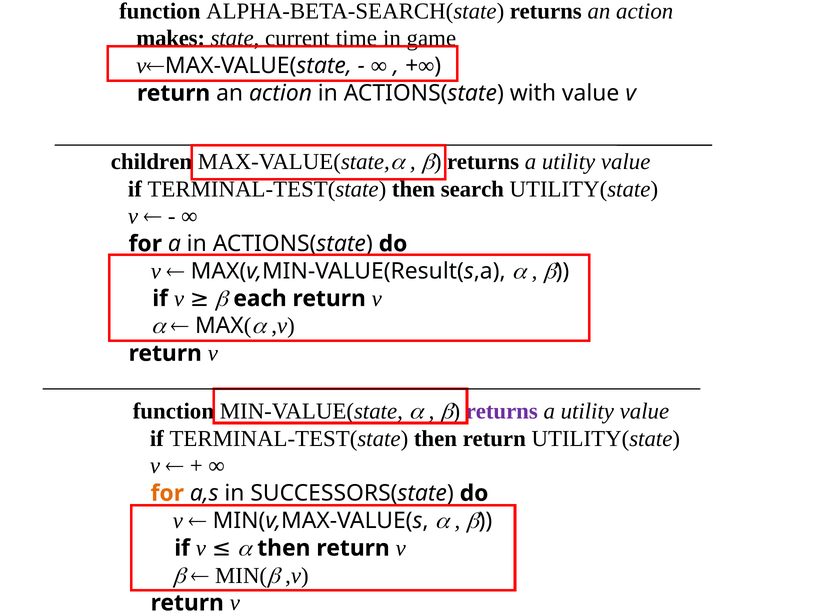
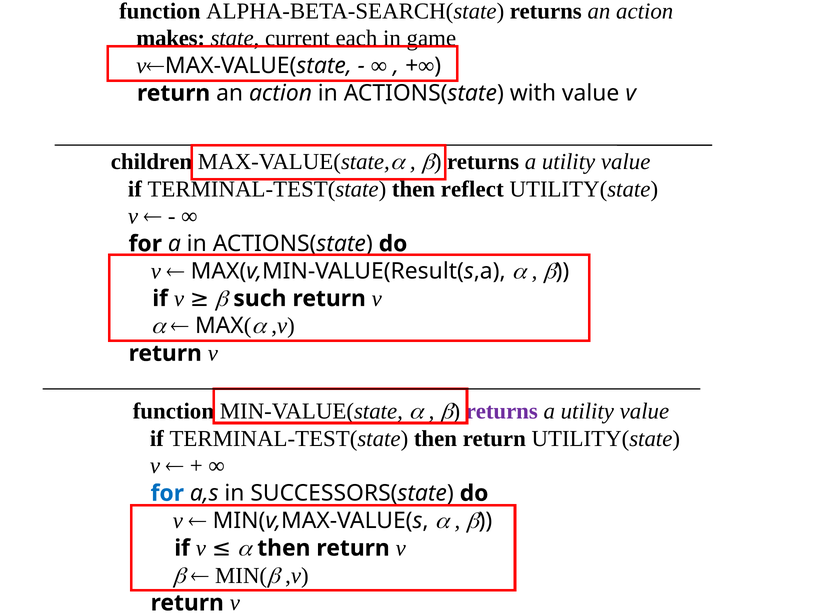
time: time -> each
search: search -> reflect
each: each -> such
for at (167, 494) colour: orange -> blue
